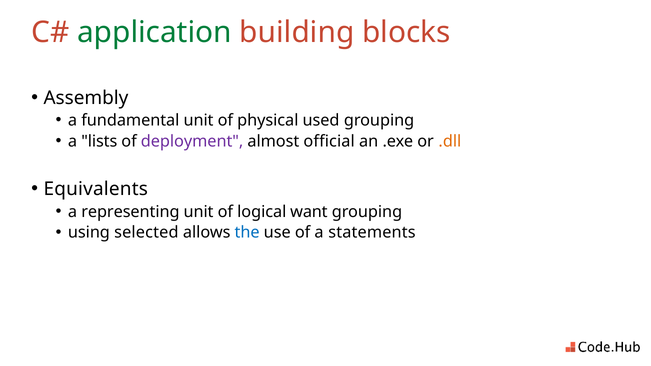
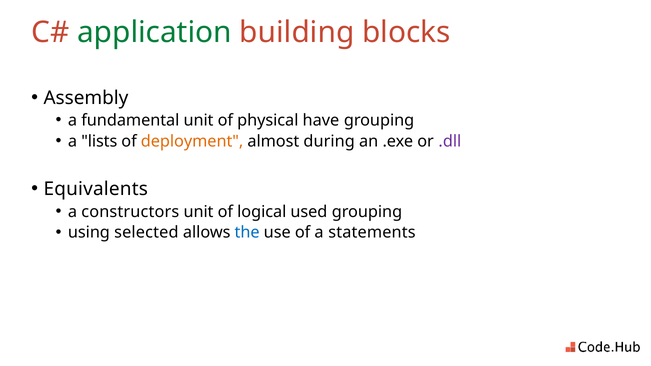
used: used -> have
deployment colour: purple -> orange
official: official -> during
.dll colour: orange -> purple
representing: representing -> constructors
want: want -> used
